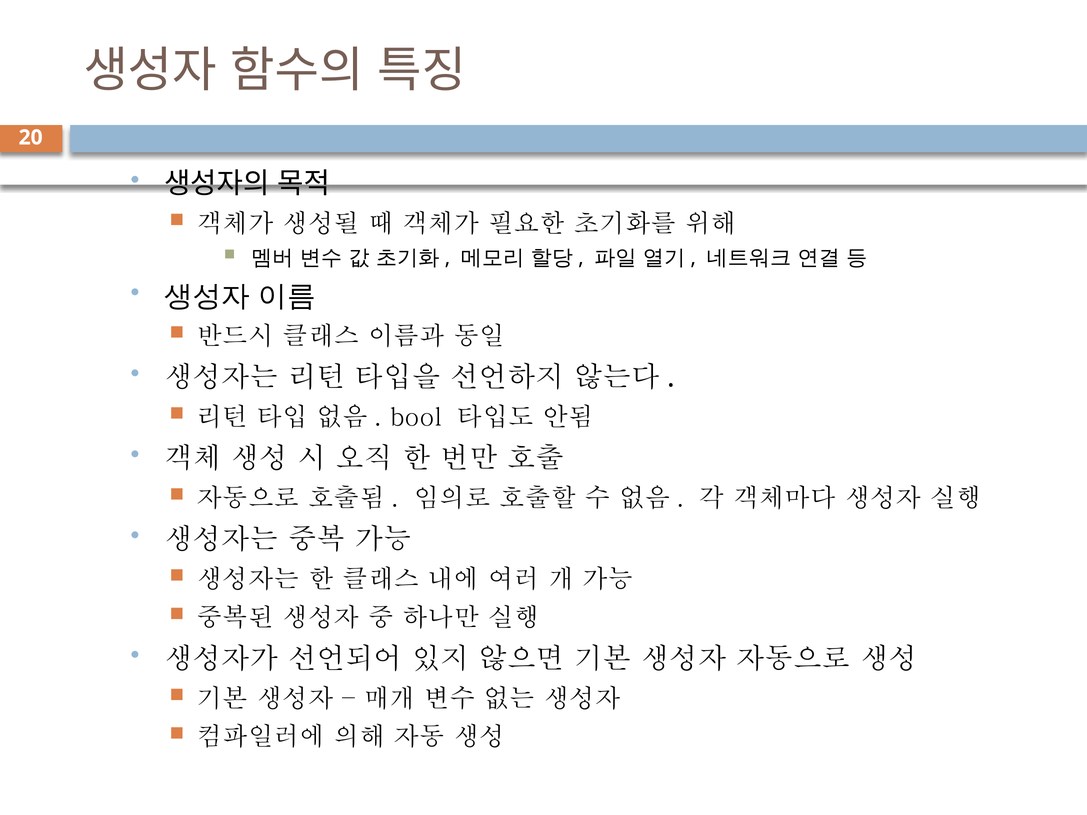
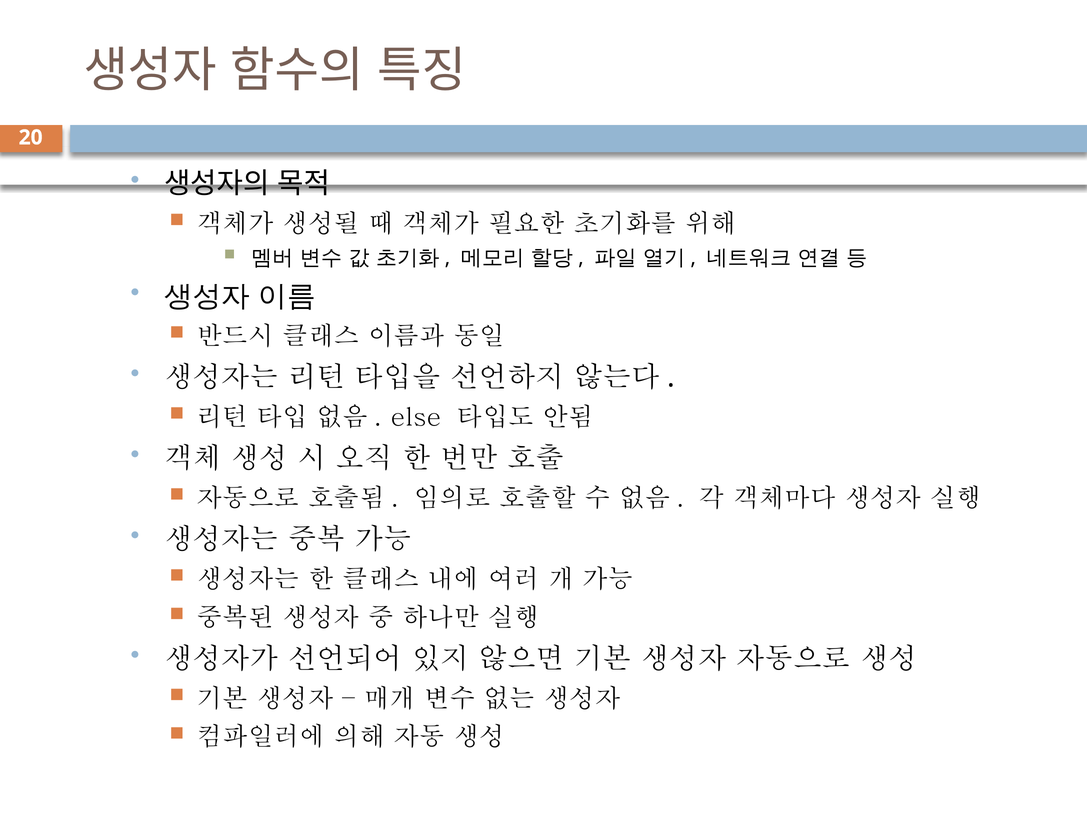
bool: bool -> else
